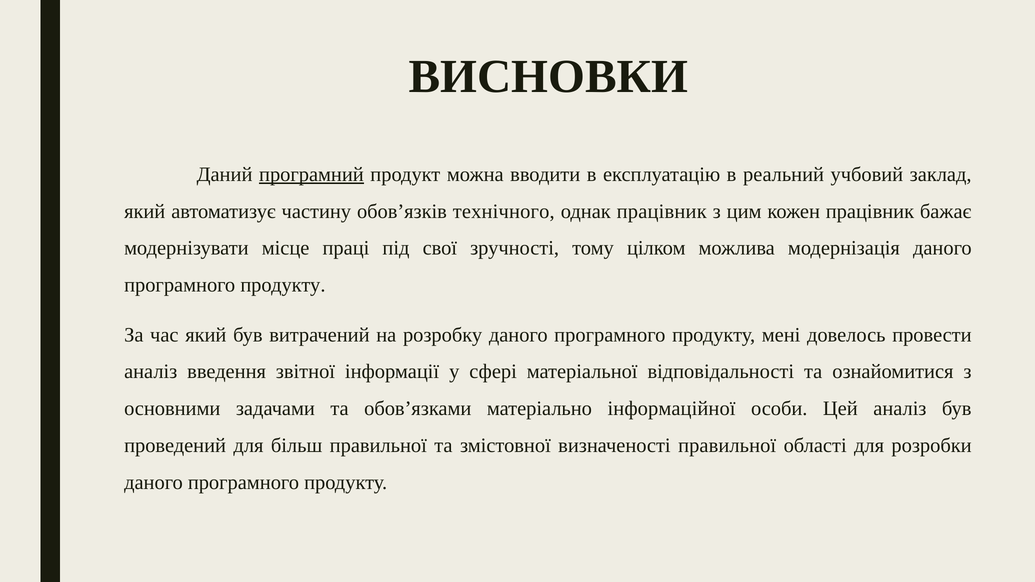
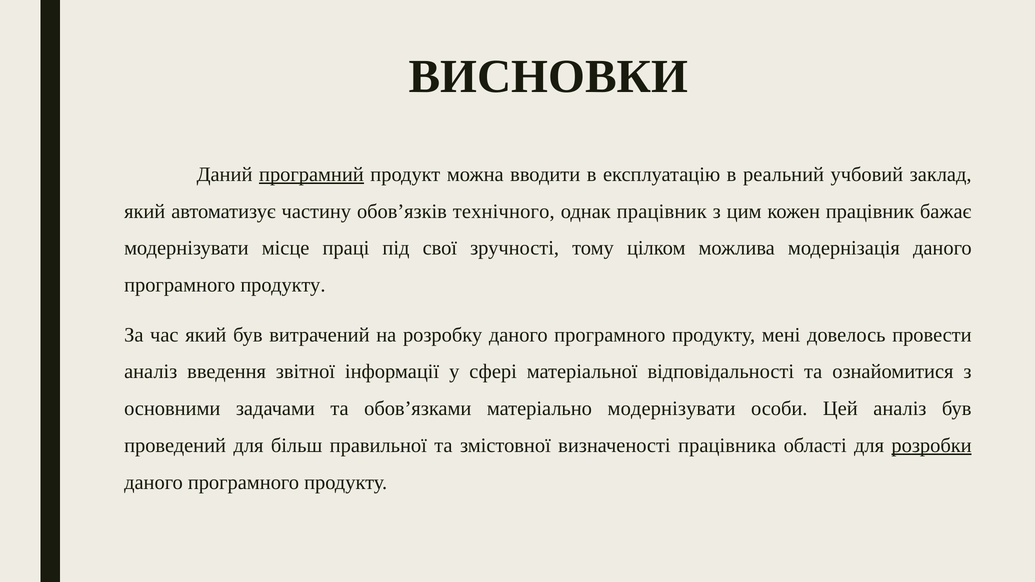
матеріально інформаційної: інформаційної -> модернізувати
визначеності правильної: правильної -> працівника
розробки underline: none -> present
